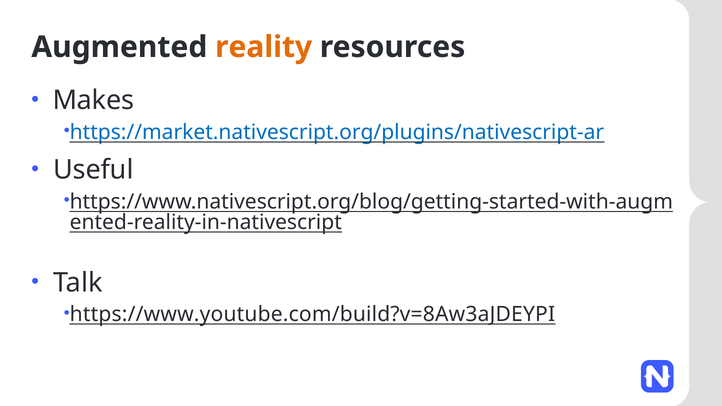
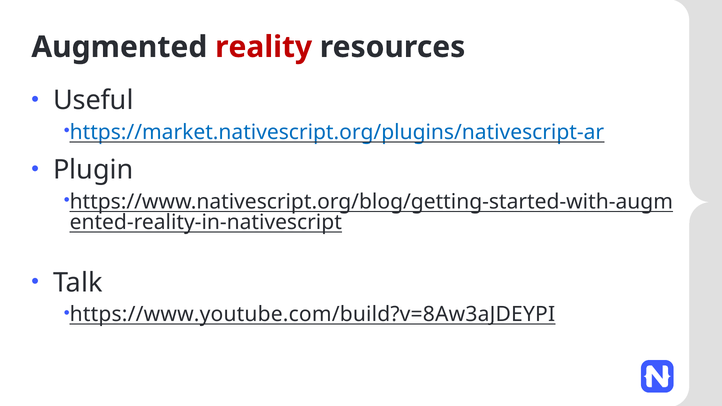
reality colour: orange -> red
Makes: Makes -> Useful
Useful: Useful -> Plugin
